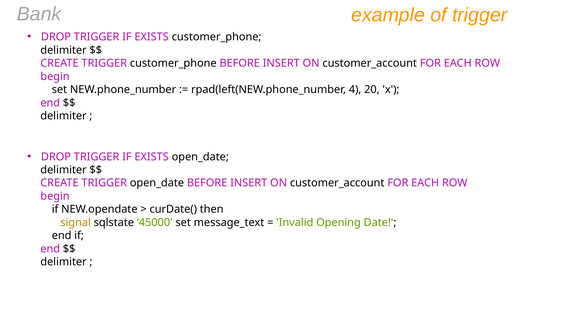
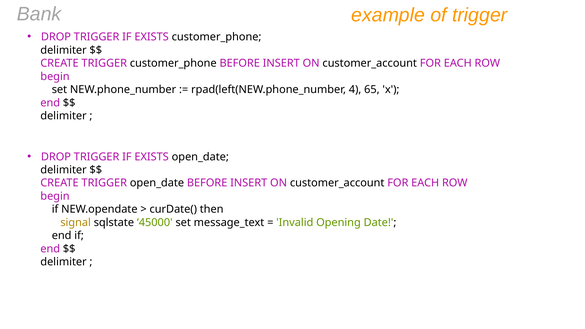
20: 20 -> 65
